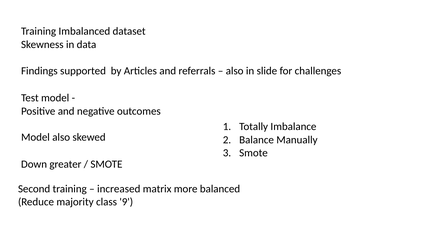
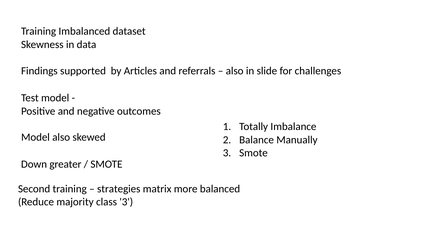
increased: increased -> strategies
class 9: 9 -> 3
